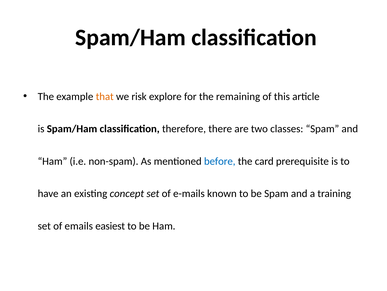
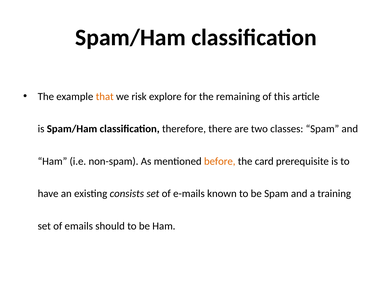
before colour: blue -> orange
concept: concept -> consists
easiest: easiest -> should
